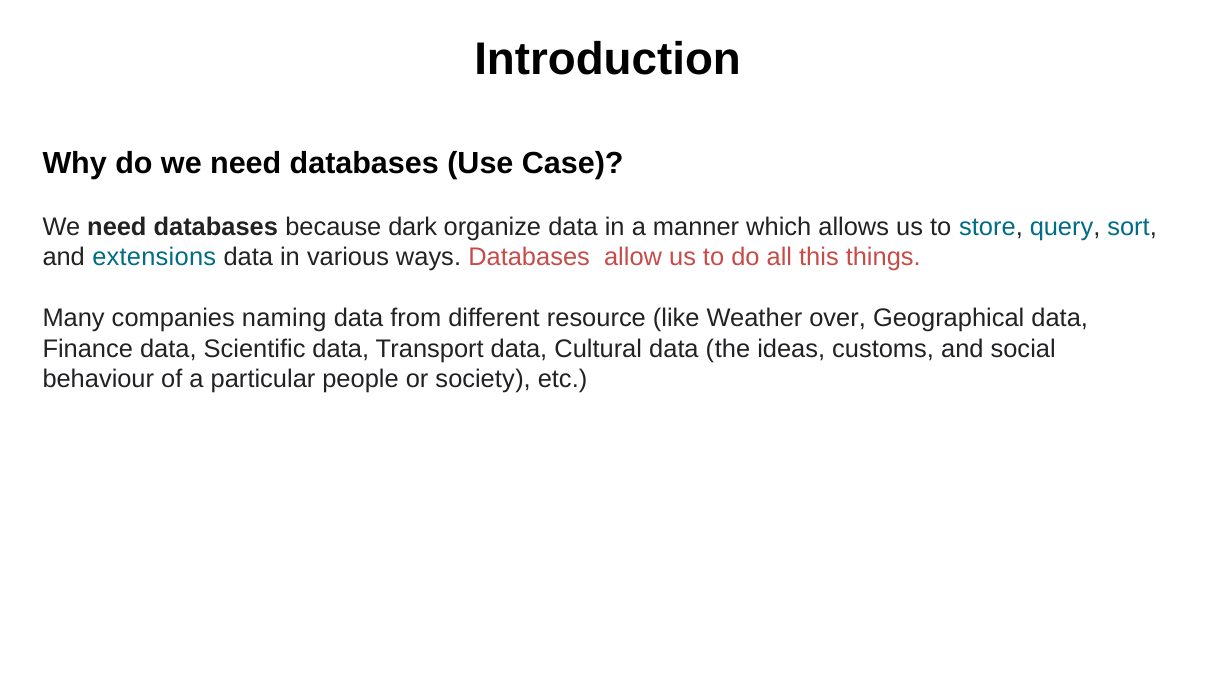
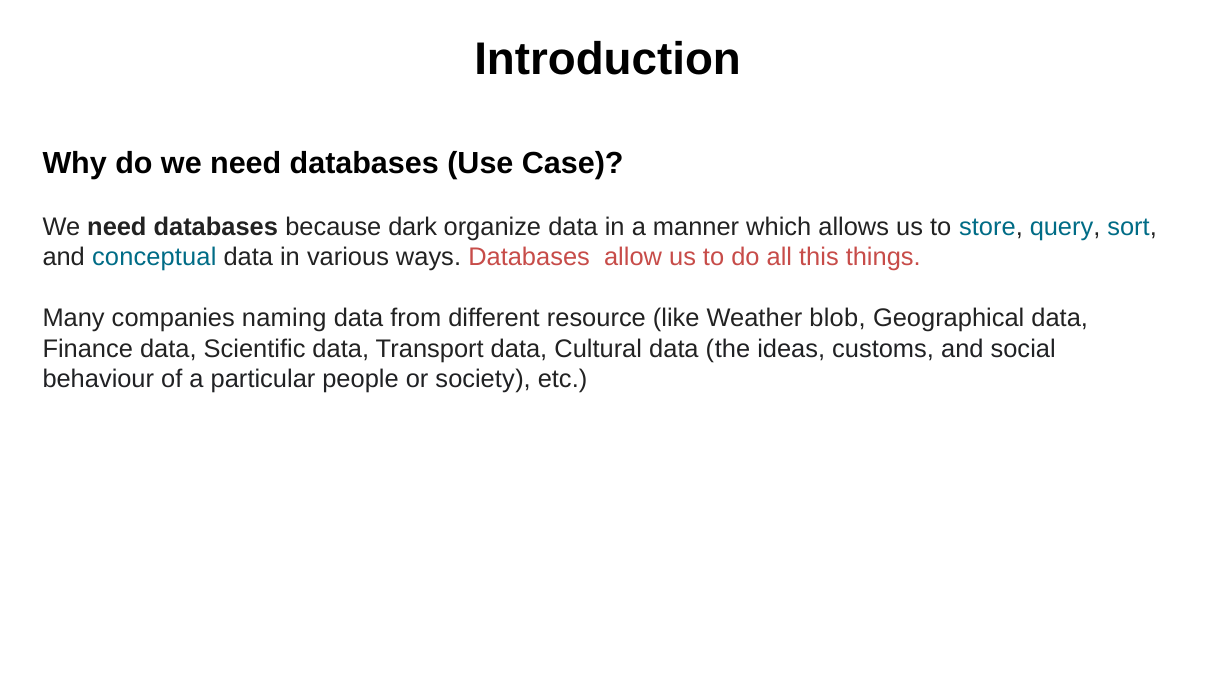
extensions: extensions -> conceptual
over: over -> blob
